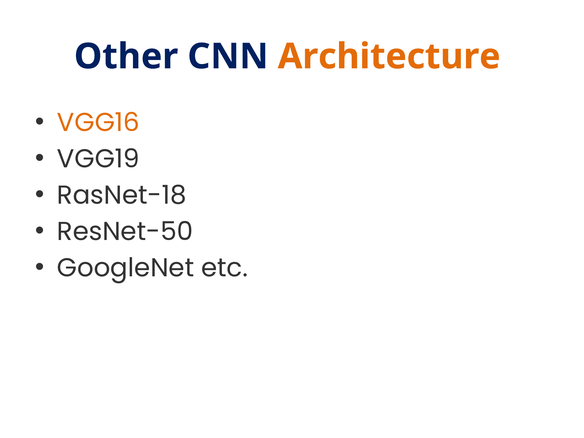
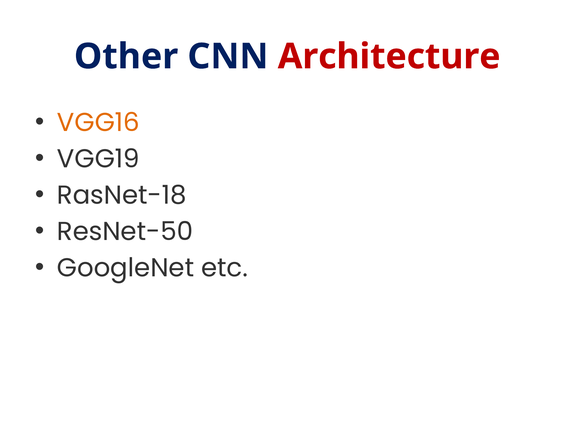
Architecture colour: orange -> red
